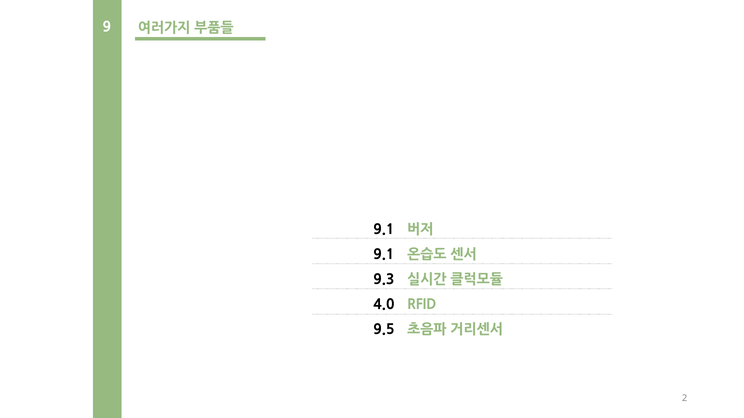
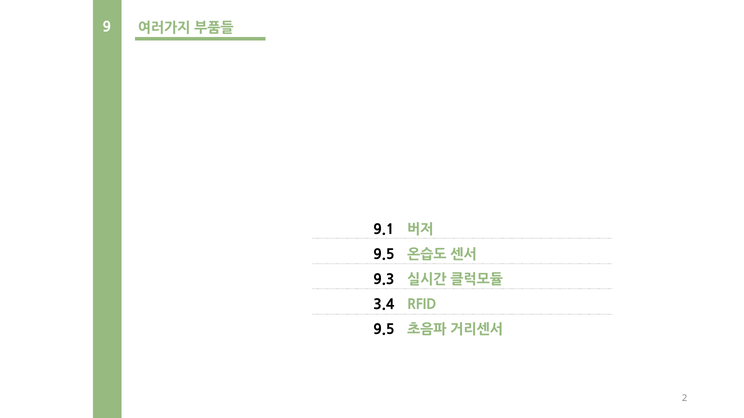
9.1 at (384, 255): 9.1 -> 9.5
4.0: 4.0 -> 3.4
